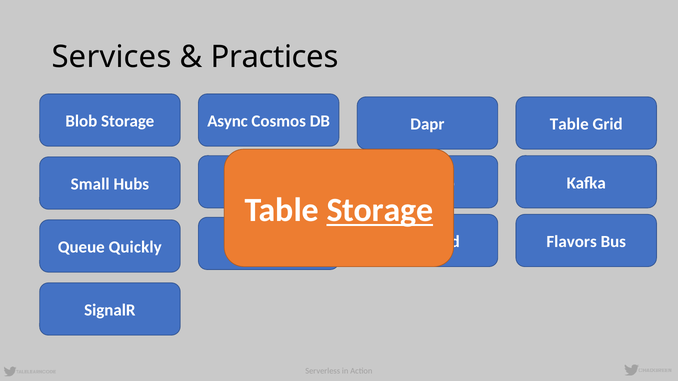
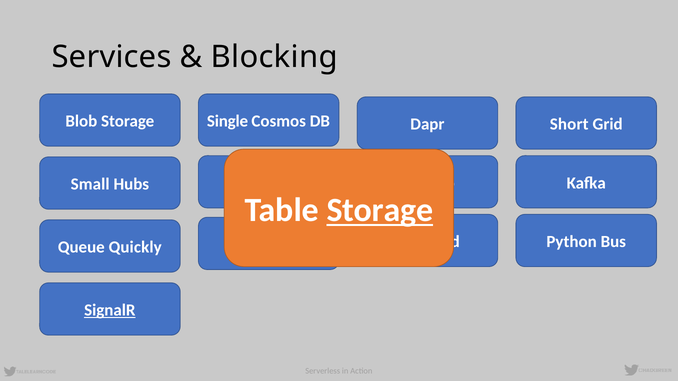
Practices: Practices -> Blocking
Async: Async -> Single
Dapr Table: Table -> Short
Flavors: Flavors -> Python
SignalR underline: none -> present
